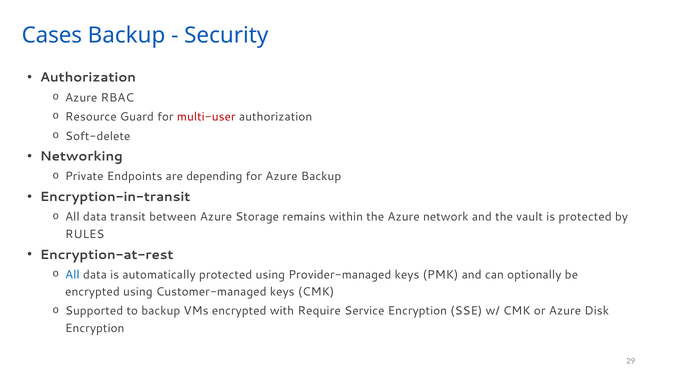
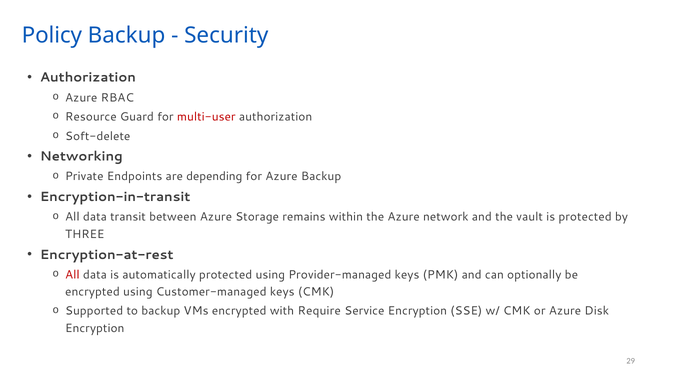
Cases: Cases -> Policy
RULES: RULES -> THREE
All at (72, 275) colour: blue -> red
